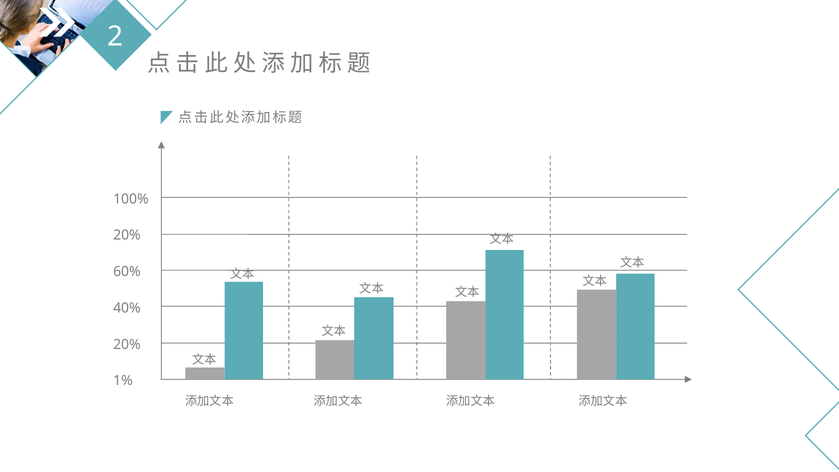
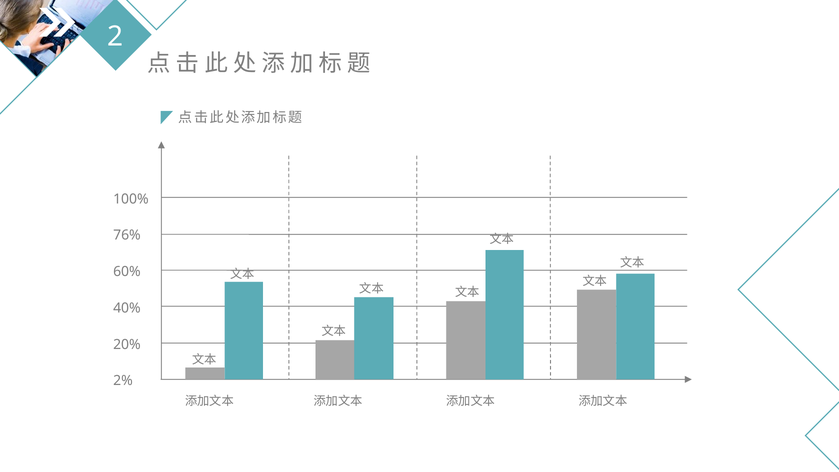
20% at (127, 235): 20% -> 76%
1%: 1% -> 2%
